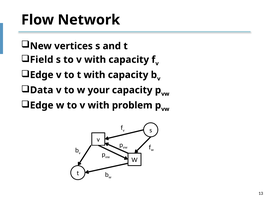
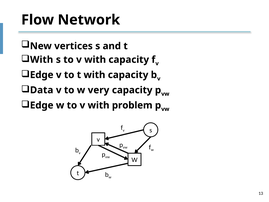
Field at (42, 60): Field -> With
your: your -> very
